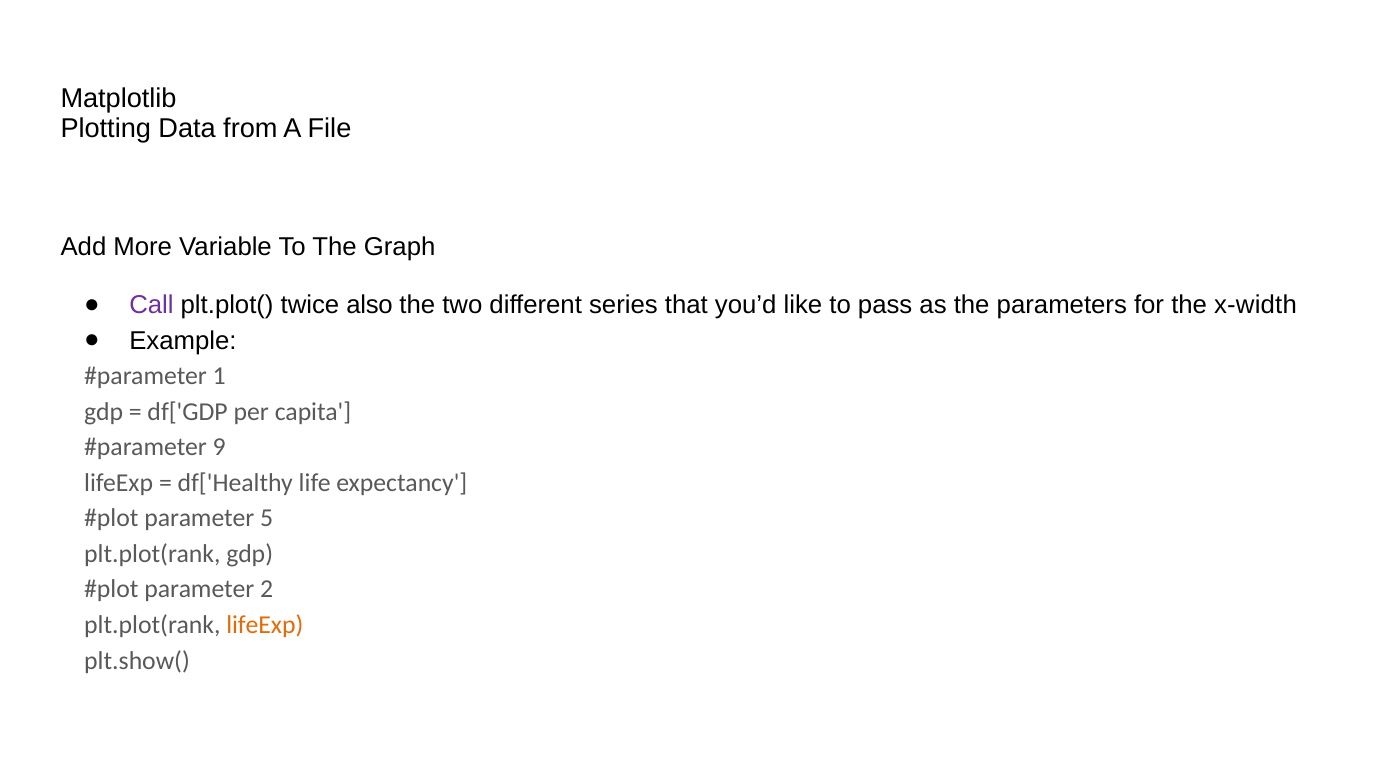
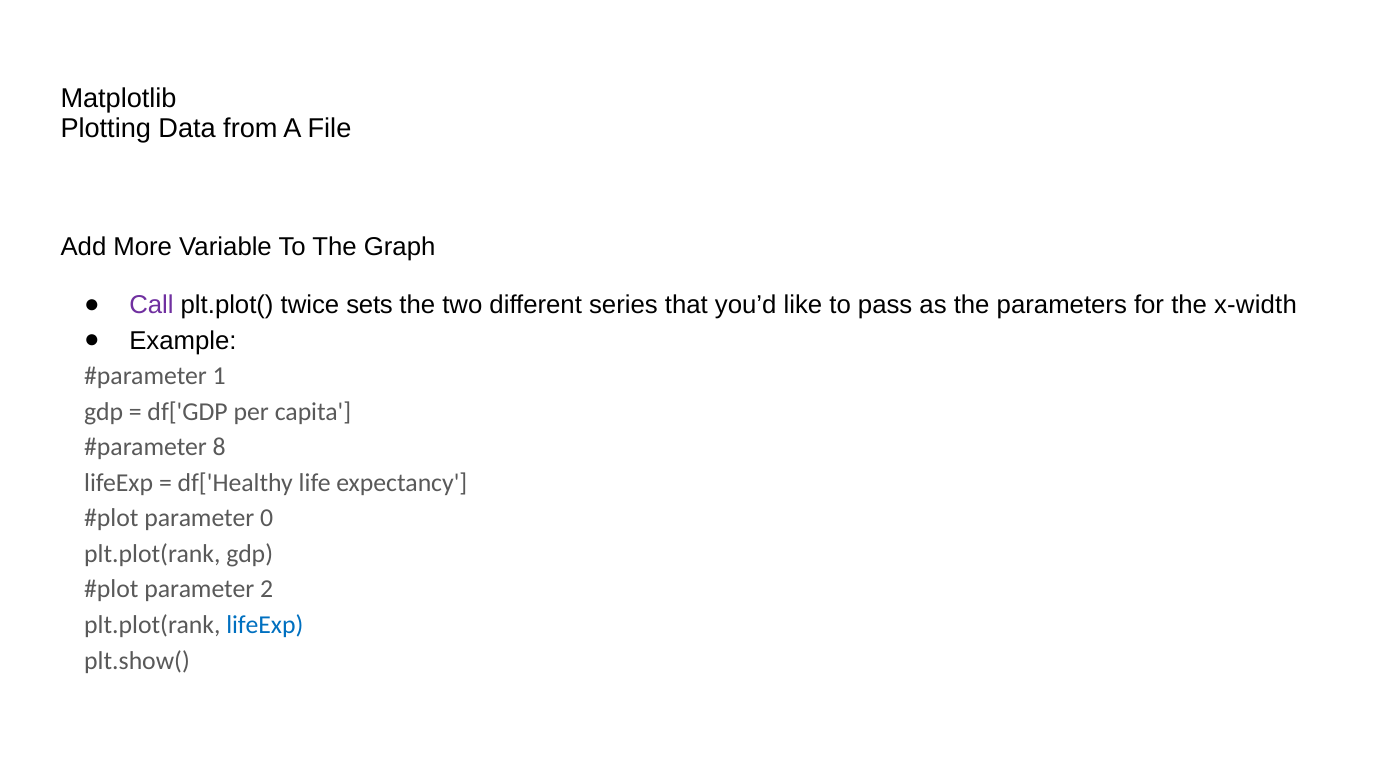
also: also -> sets
9: 9 -> 8
5: 5 -> 0
lifeExp at (265, 625) colour: orange -> blue
